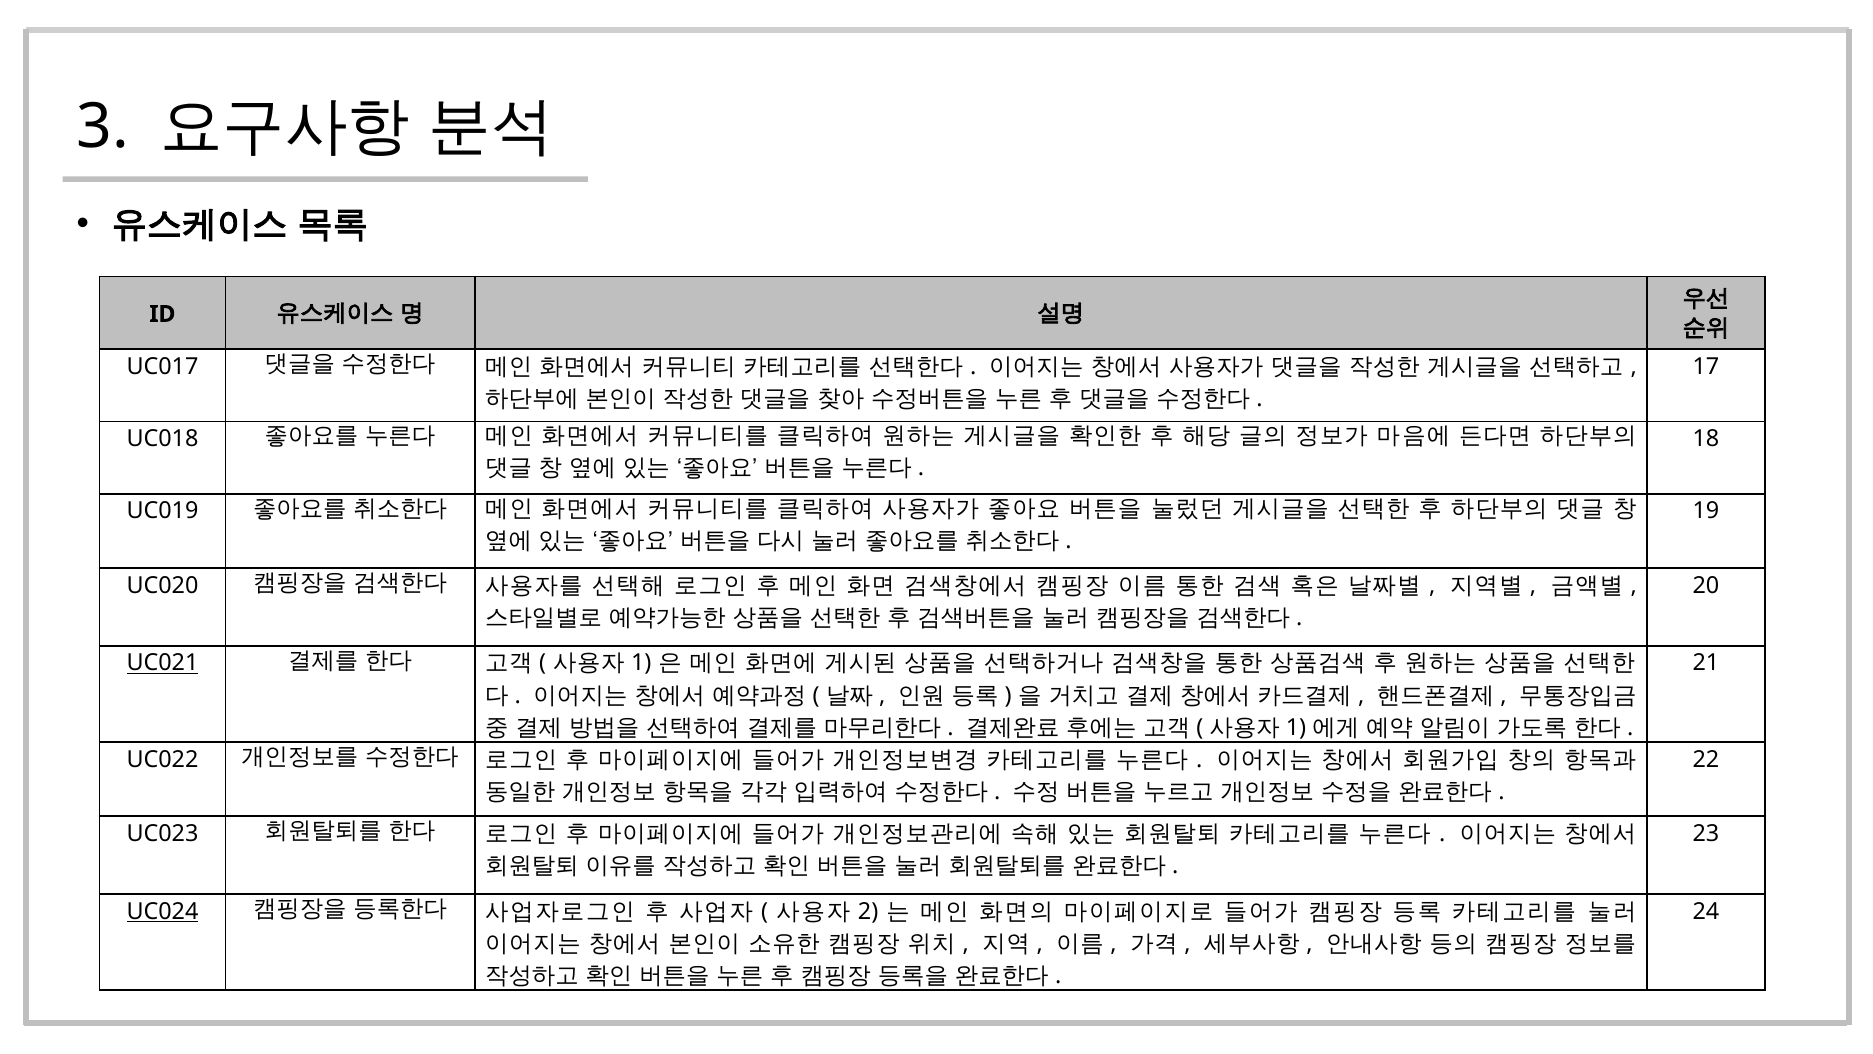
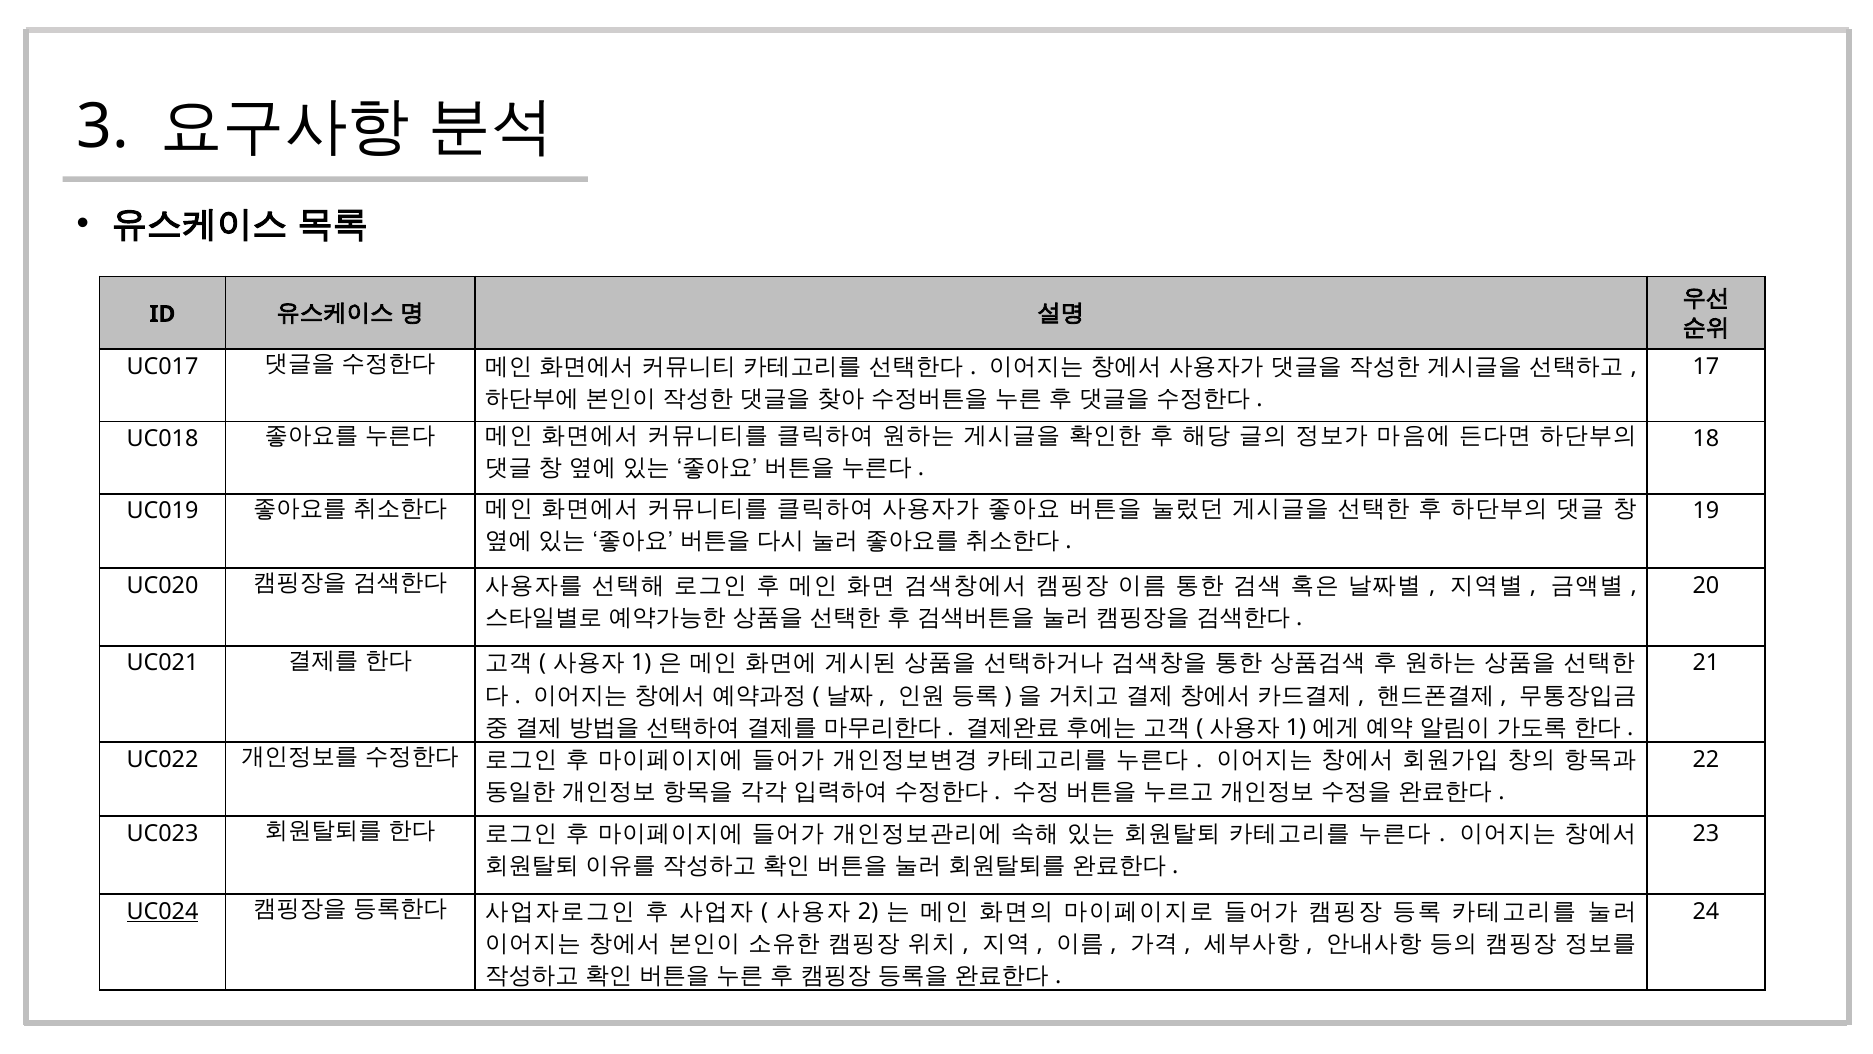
UC021 underline: present -> none
